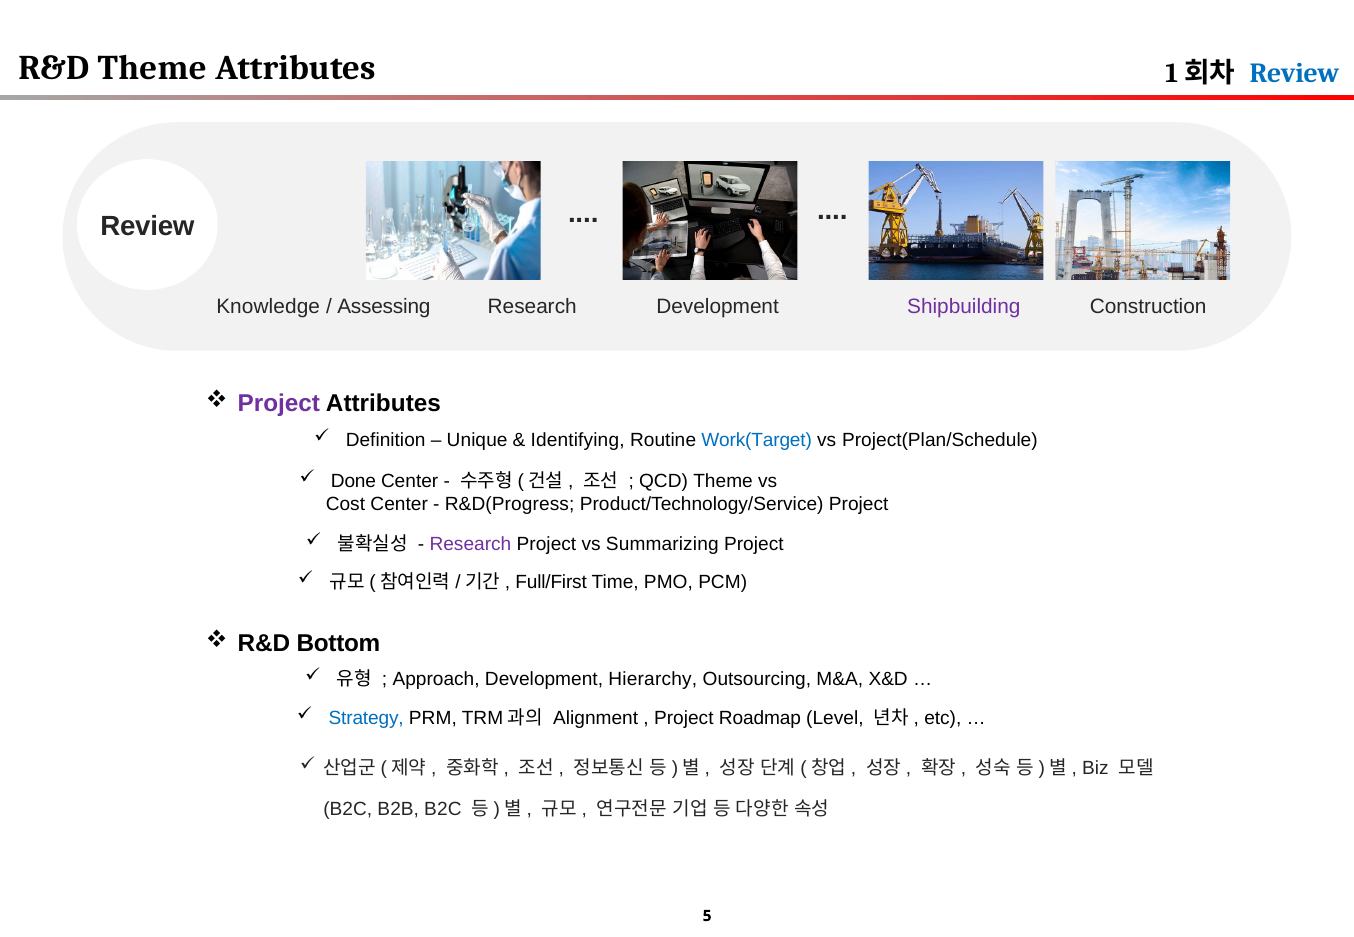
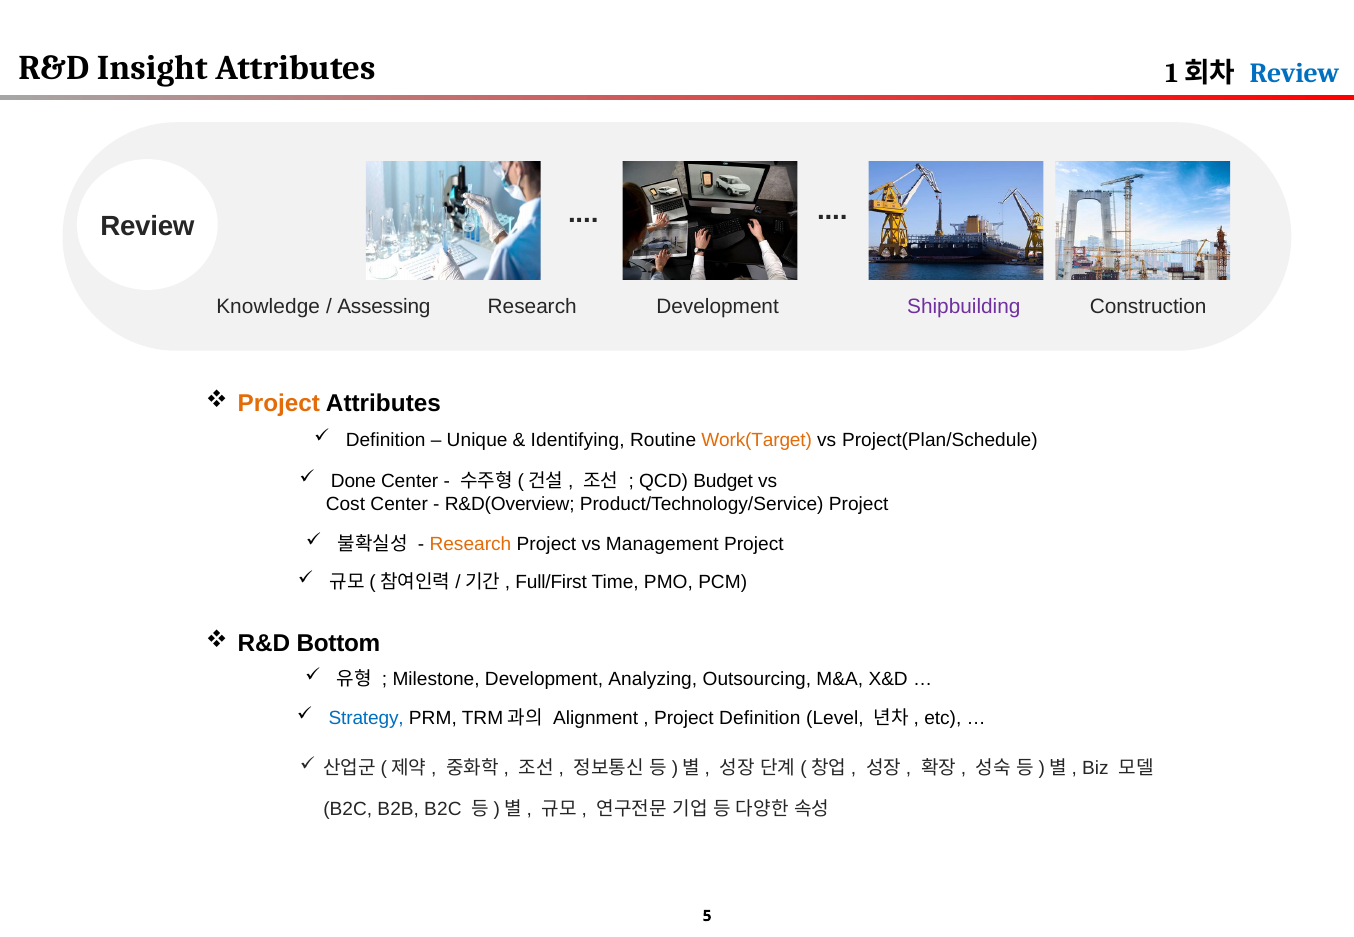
R&D Theme: Theme -> Insight
Project at (279, 403) colour: purple -> orange
Work(Target colour: blue -> orange
QCD Theme: Theme -> Budget
R&D(Progress: R&D(Progress -> R&D(Overview
Research at (470, 544) colour: purple -> orange
Summarizing: Summarizing -> Management
Approach: Approach -> Milestone
Hierarchy: Hierarchy -> Analyzing
Project Roadmap: Roadmap -> Definition
